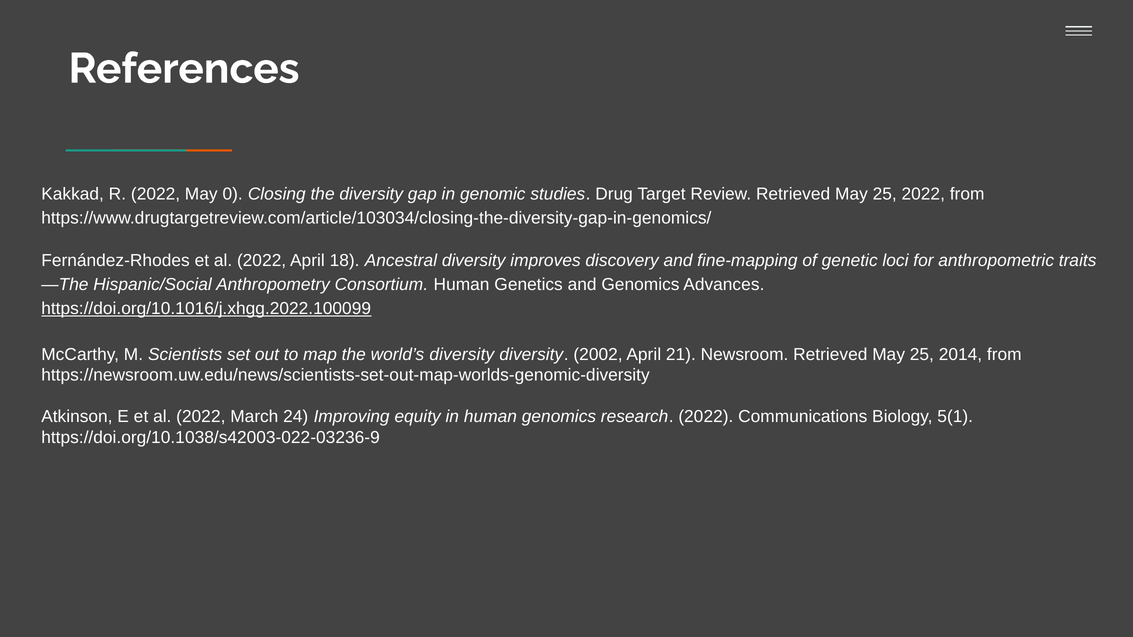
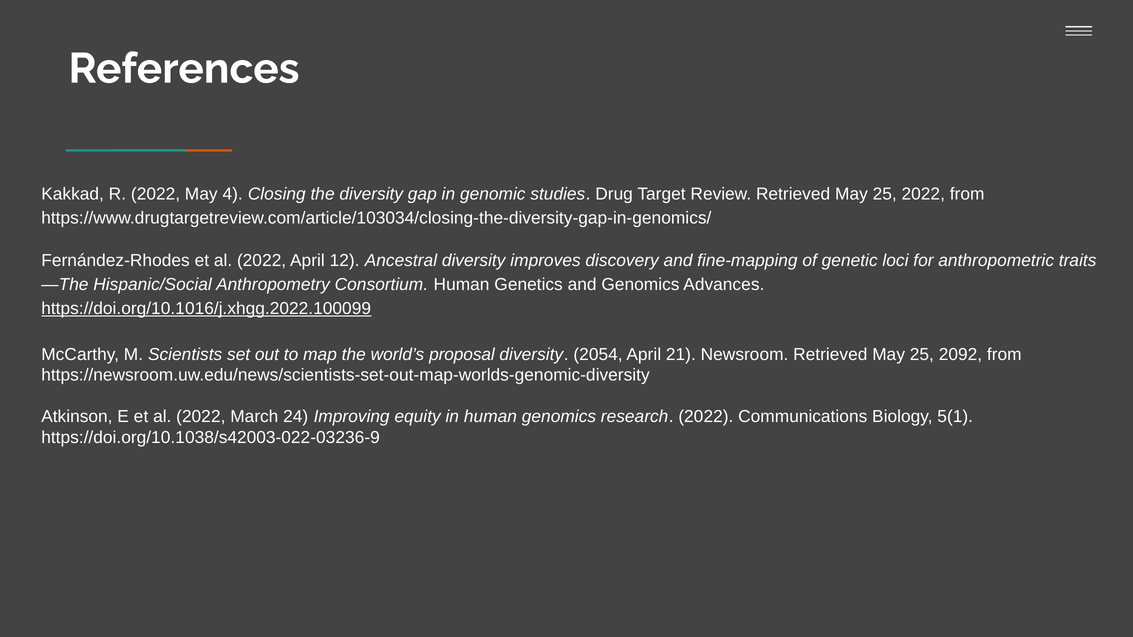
0: 0 -> 4
18: 18 -> 12
world’s diversity: diversity -> proposal
2002: 2002 -> 2054
2014: 2014 -> 2092
